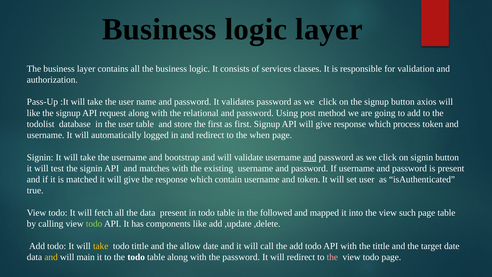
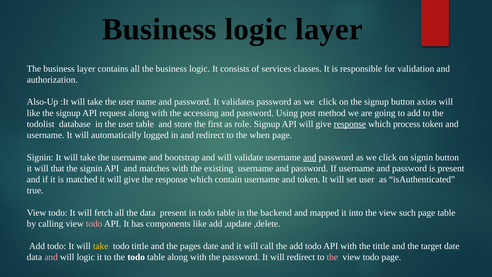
Pass-Up: Pass-Up -> Also-Up
relational: relational -> accessing
as first: first -> role
response at (350, 124) underline: none -> present
test: test -> that
followed: followed -> backend
todo at (94, 224) colour: light green -> pink
allow: allow -> pages
and at (51, 257) colour: yellow -> pink
will main: main -> logic
